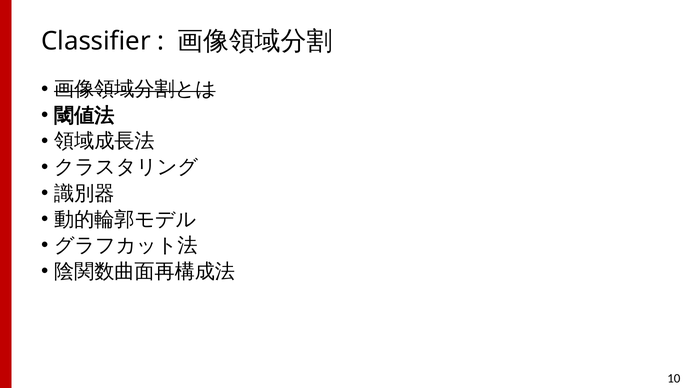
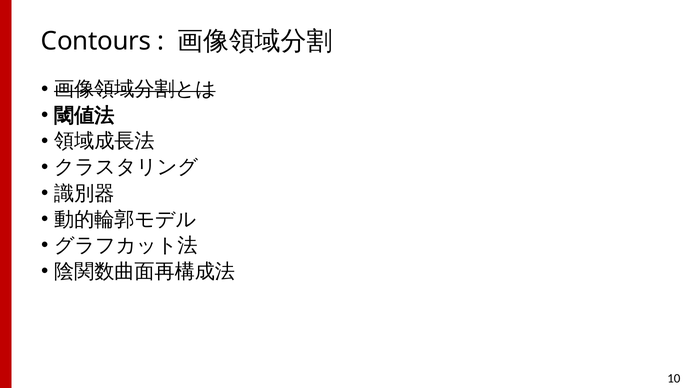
Classifier: Classifier -> Contours
